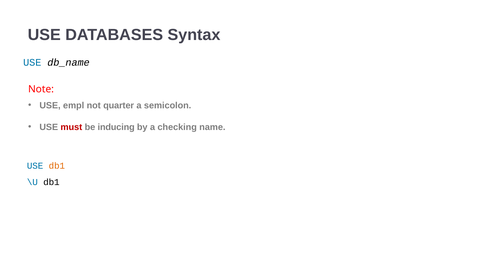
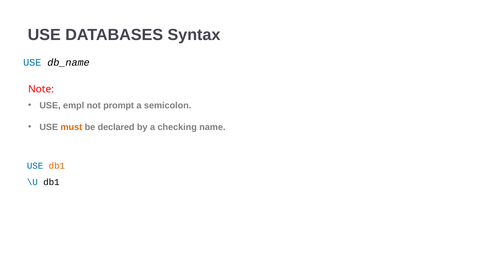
quarter: quarter -> prompt
must colour: red -> orange
inducing: inducing -> declared
